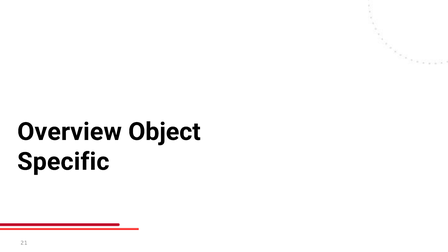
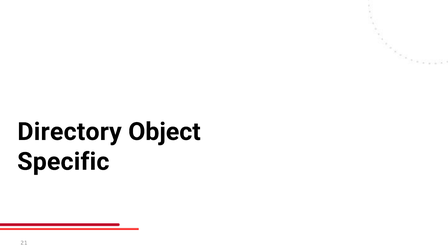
Overview: Overview -> Directory
